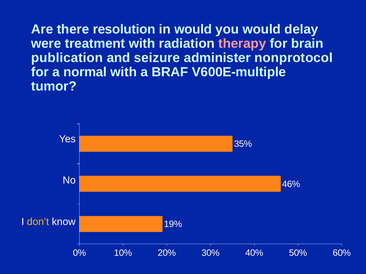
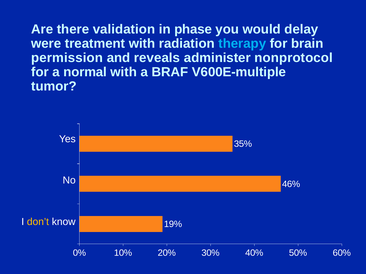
resolution: resolution -> validation
in would: would -> phase
therapy colour: pink -> light blue
publication: publication -> permission
seizure: seizure -> reveals
